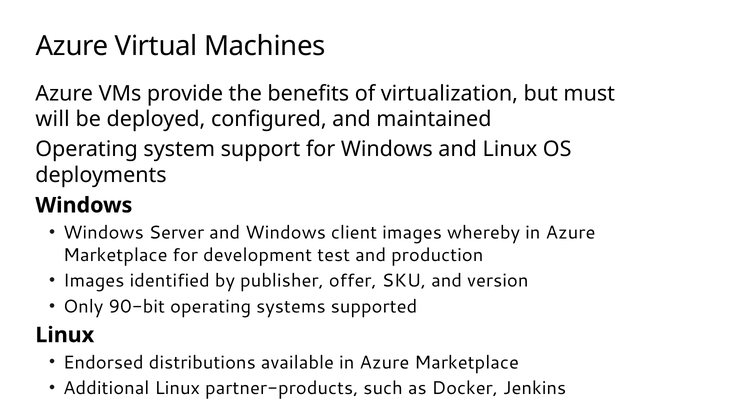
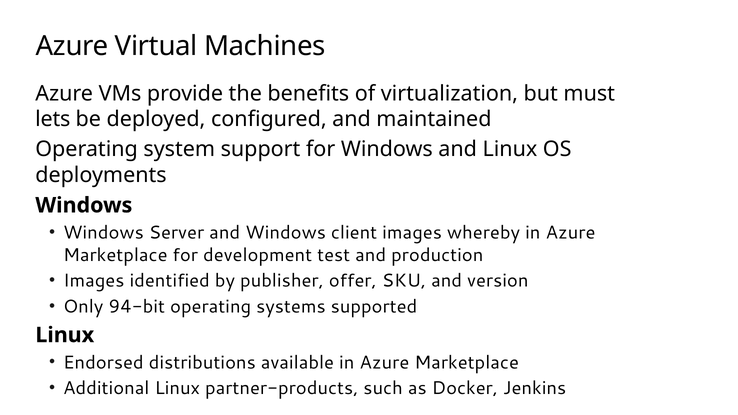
will: will -> lets
90-bit: 90-bit -> 94-bit
